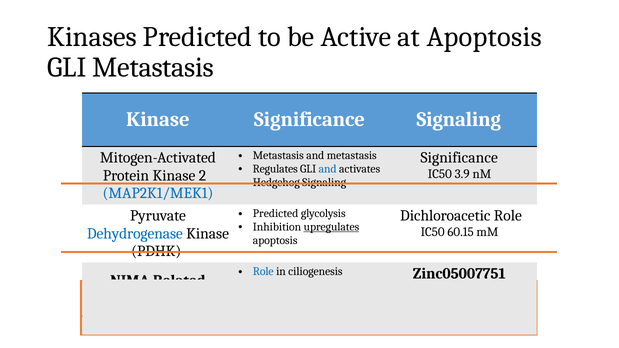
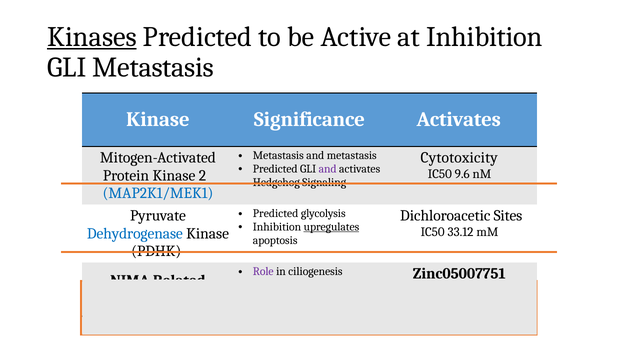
Kinases underline: none -> present
at Apoptosis: Apoptosis -> Inhibition
Significance Signaling: Signaling -> Activates
Significance at (459, 158): Significance -> Cytotoxicity
Regulates at (275, 169): Regulates -> Predicted
and at (328, 169) colour: blue -> purple
3.9: 3.9 -> 9.6
Dichloroacetic Role: Role -> Sites
60.15: 60.15 -> 33.12
Role at (263, 272) colour: blue -> purple
